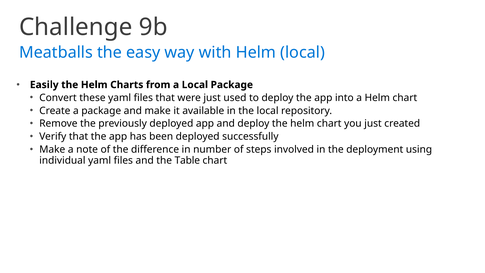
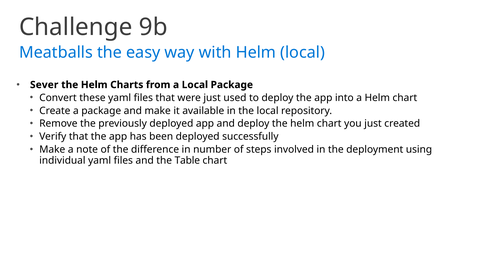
Easily: Easily -> Sever
